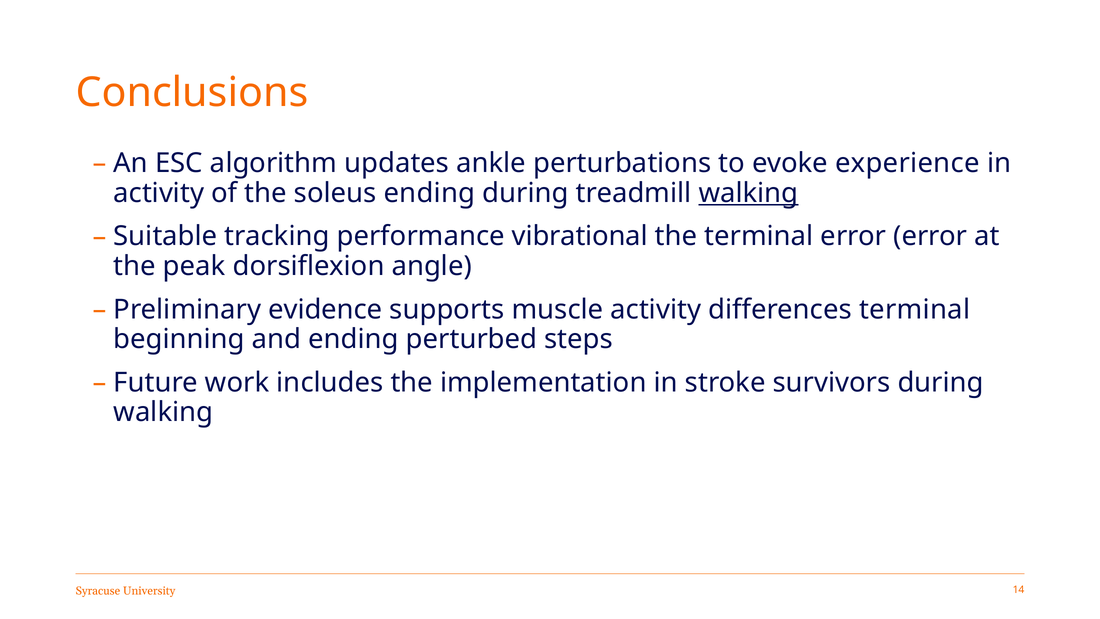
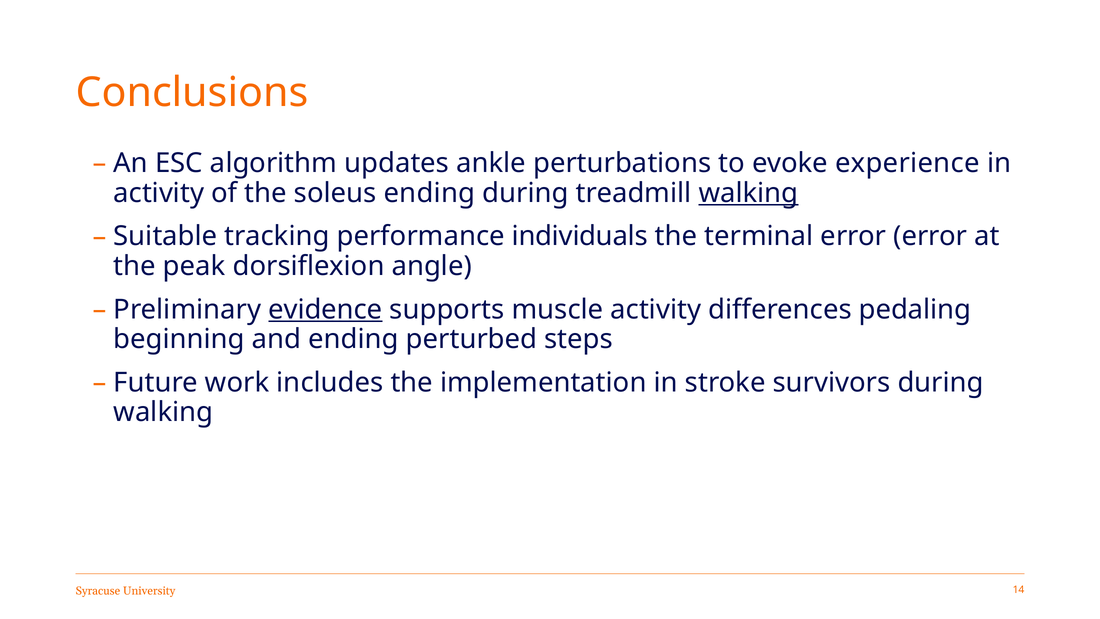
vibrational: vibrational -> individuals
evidence underline: none -> present
differences terminal: terminal -> pedaling
